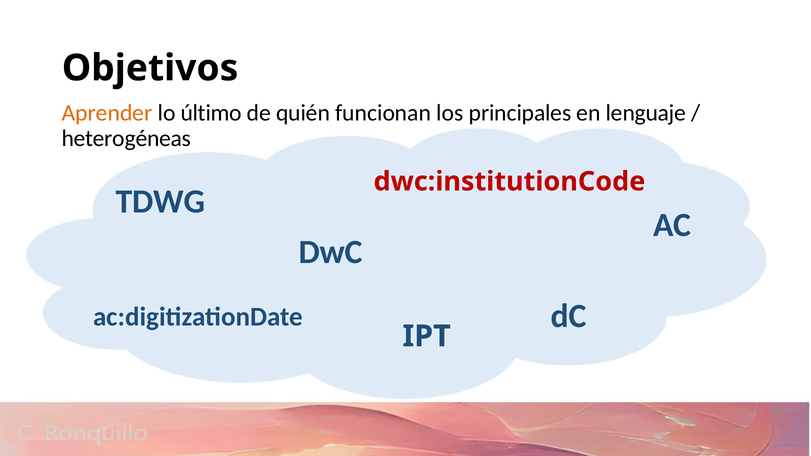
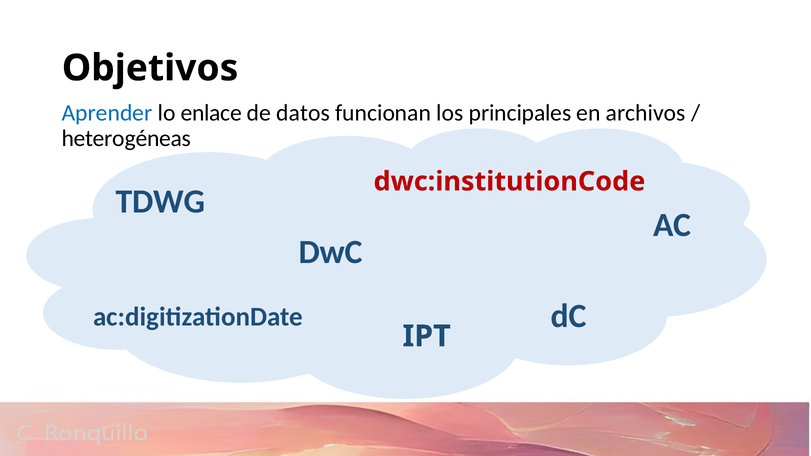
Aprender colour: orange -> blue
último: último -> enlace
quién: quién -> datos
lenguaje: lenguaje -> archivos
